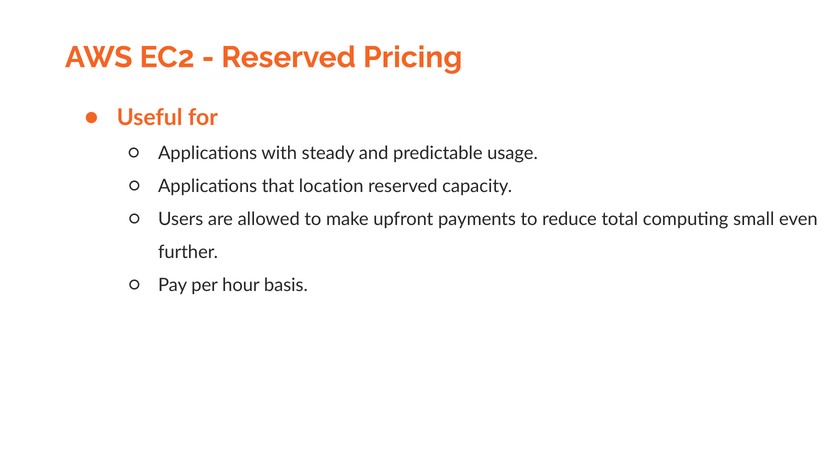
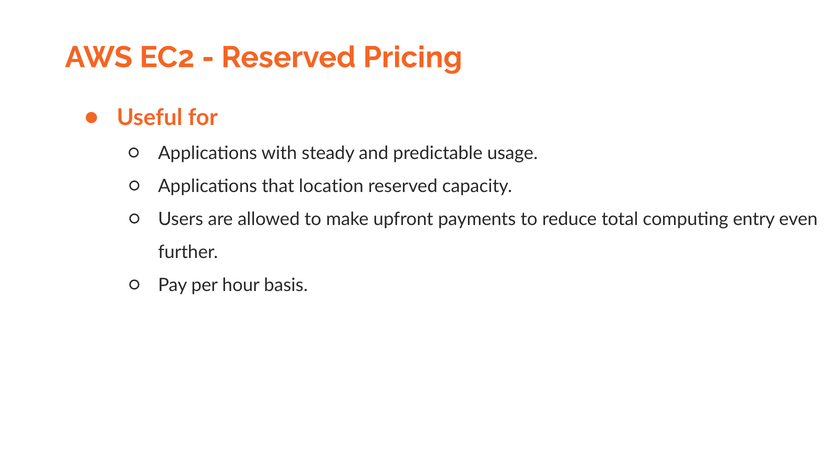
small: small -> entry
